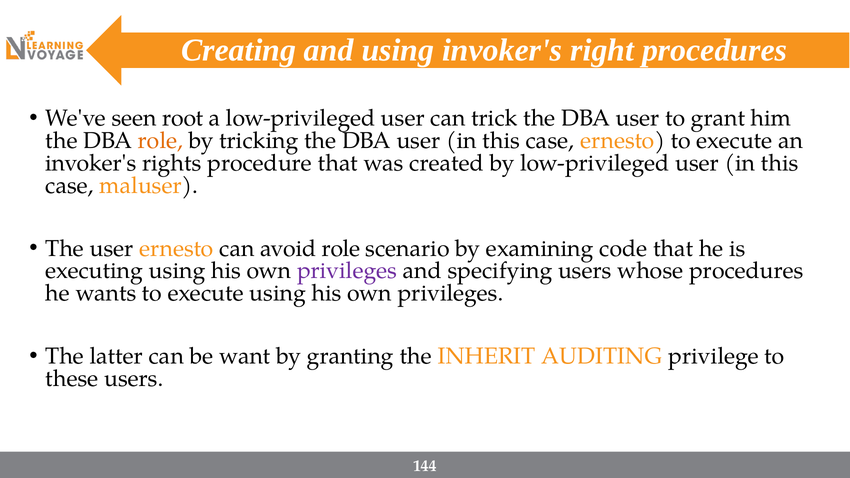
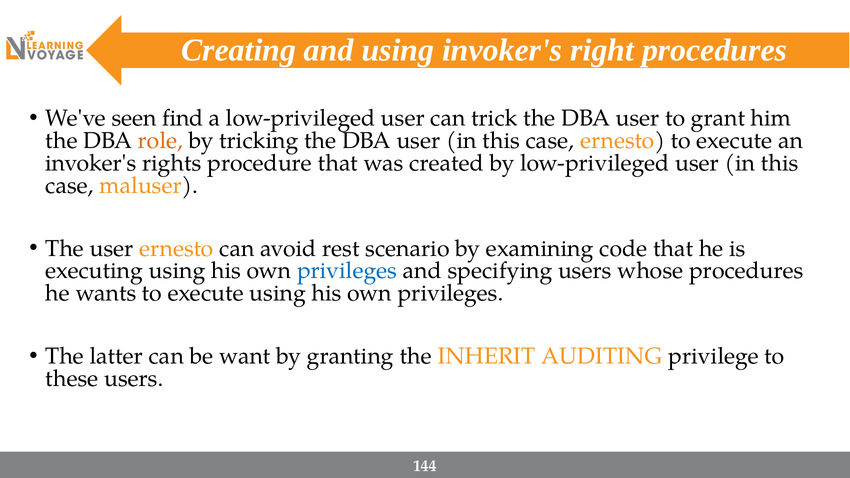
root: root -> find
avoid role: role -> rest
privileges at (347, 271) colour: purple -> blue
